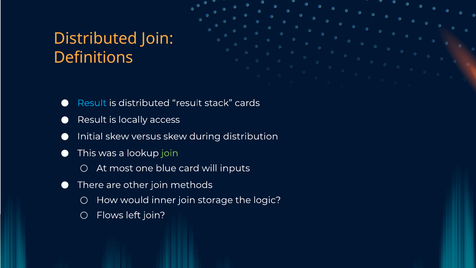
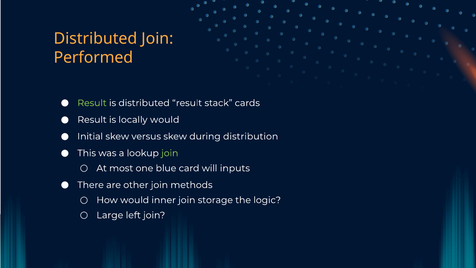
Definitions: Definitions -> Performed
Result at (92, 103) colour: light blue -> light green
locally access: access -> would
Flows: Flows -> Large
